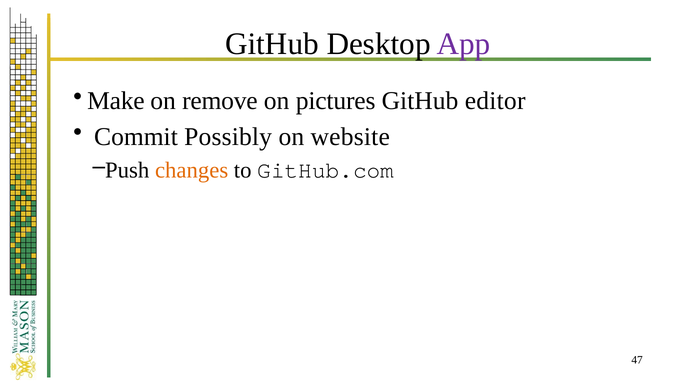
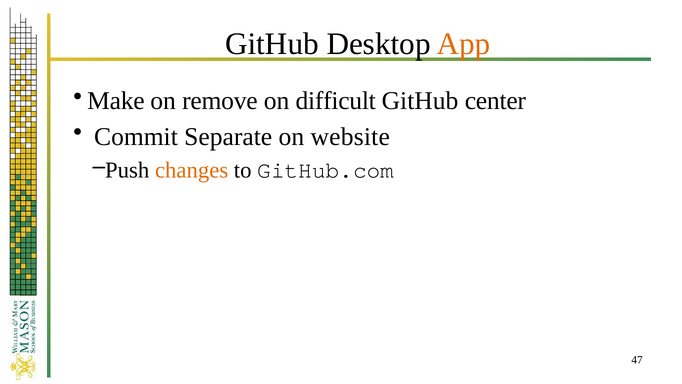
App colour: purple -> orange
pictures: pictures -> difficult
editor: editor -> center
Possibly: Possibly -> Separate
